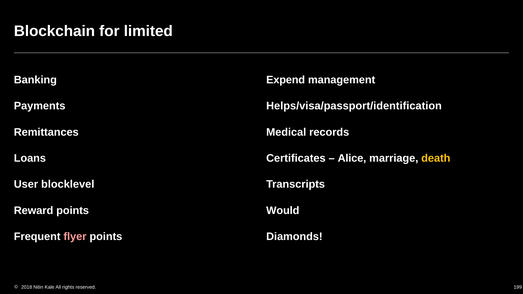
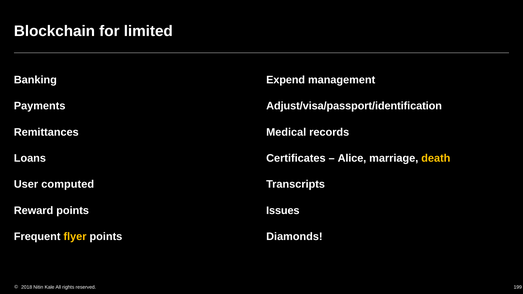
Helps/visa/passport/identification: Helps/visa/passport/identification -> Adjust/visa/passport/identification
blocklevel: blocklevel -> computed
Would: Would -> Issues
flyer colour: pink -> yellow
